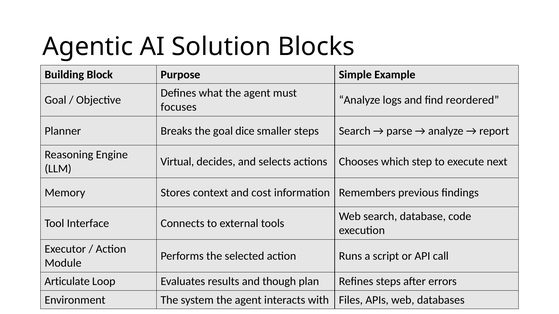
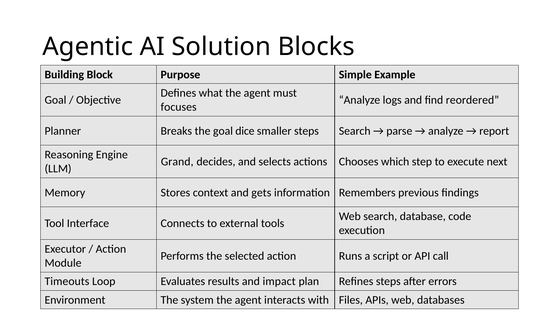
Virtual: Virtual -> Grand
cost: cost -> gets
Articulate: Articulate -> Timeouts
though: though -> impact
